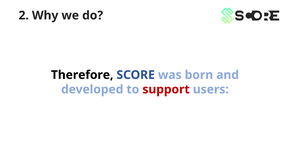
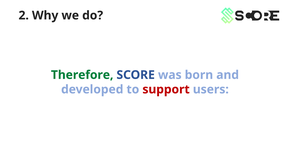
Therefore colour: black -> green
